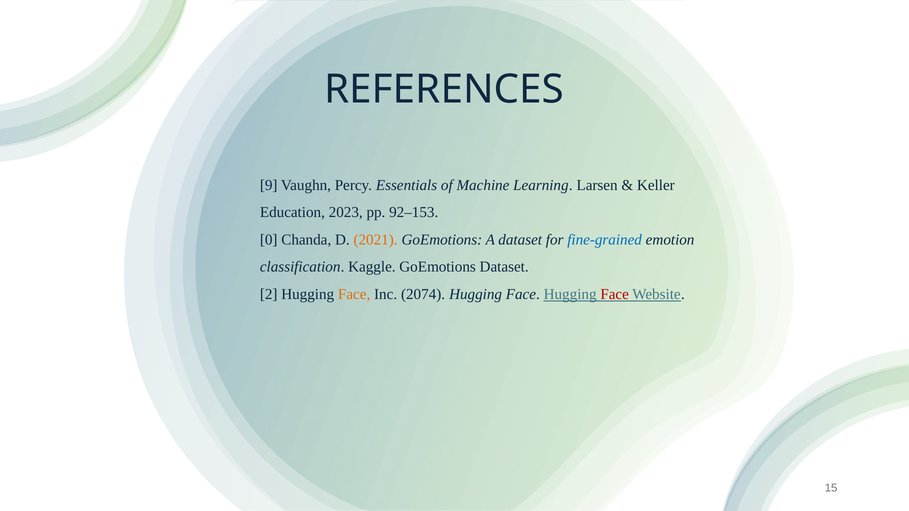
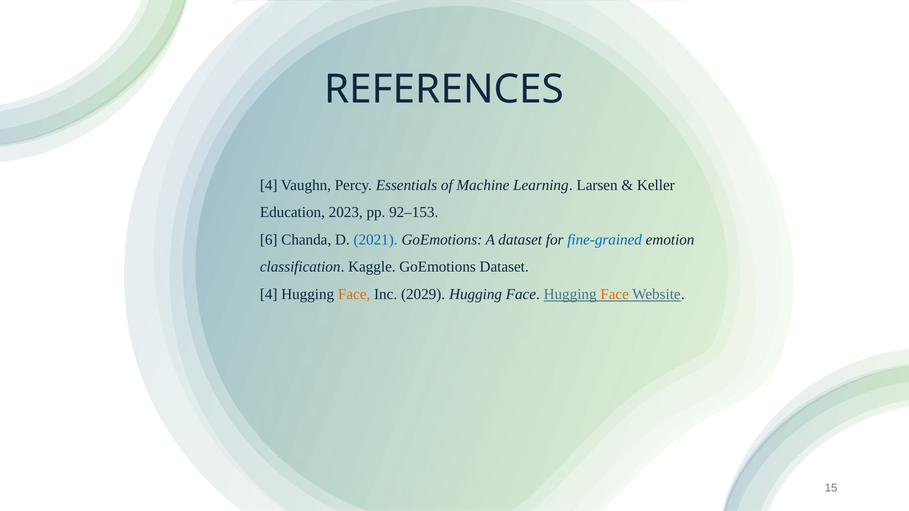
9 at (269, 185): 9 -> 4
0: 0 -> 6
2021 colour: orange -> blue
2 at (269, 294): 2 -> 4
2074: 2074 -> 2029
Face at (615, 294) colour: red -> orange
